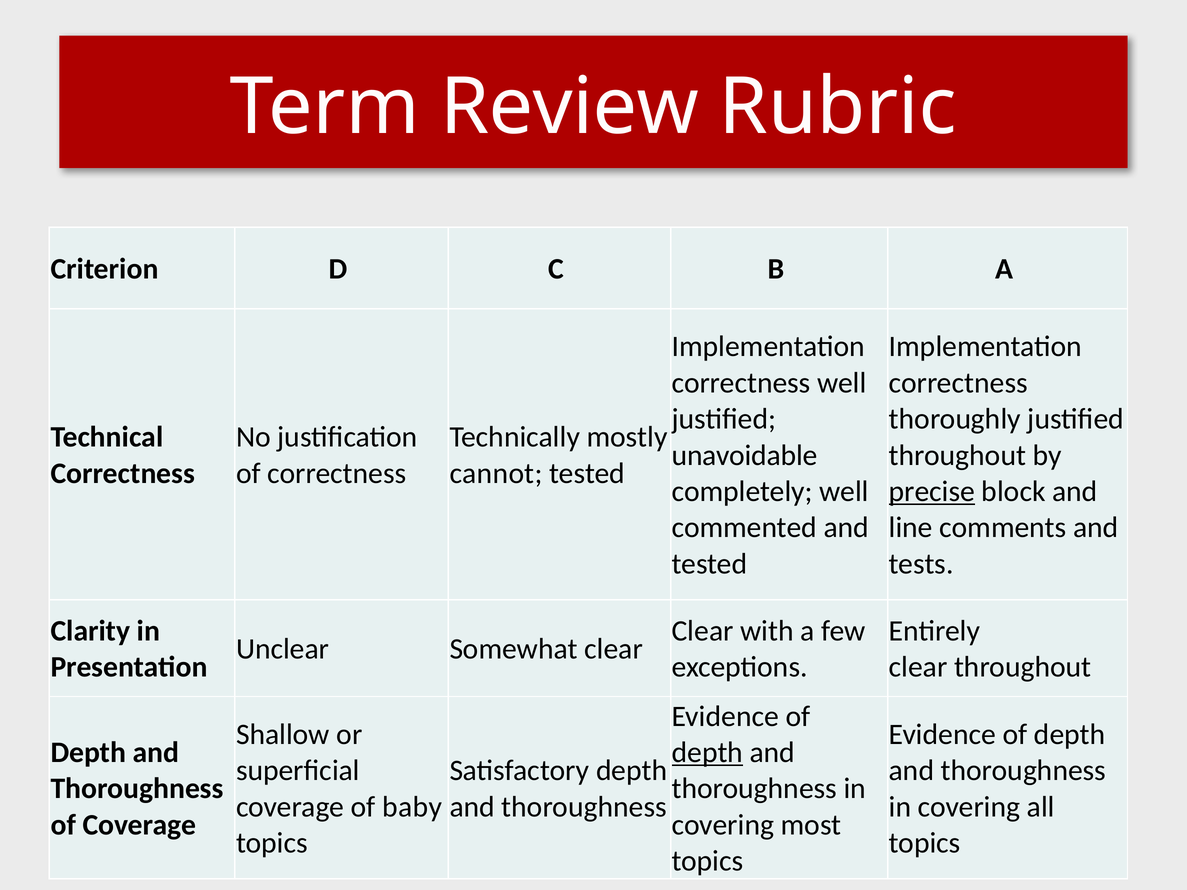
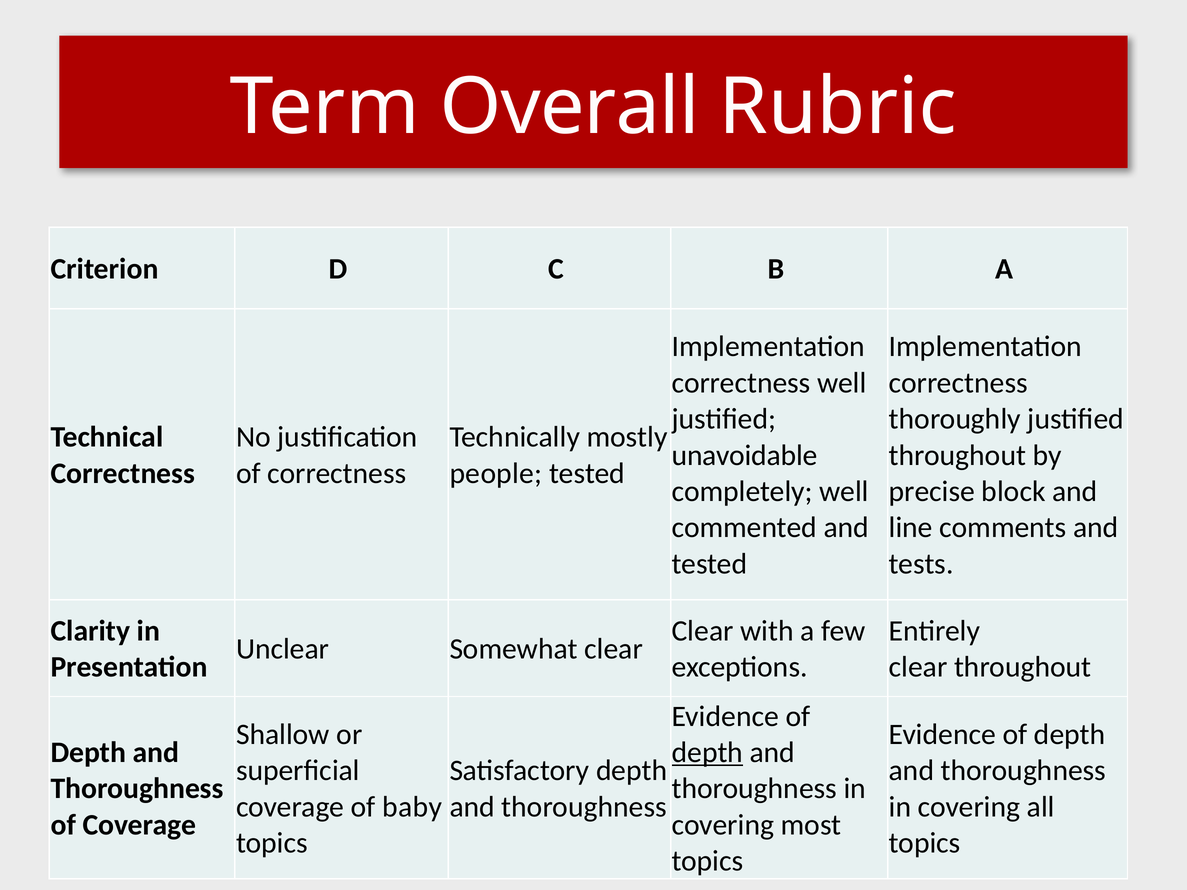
Review: Review -> Overall
cannot: cannot -> people
precise underline: present -> none
